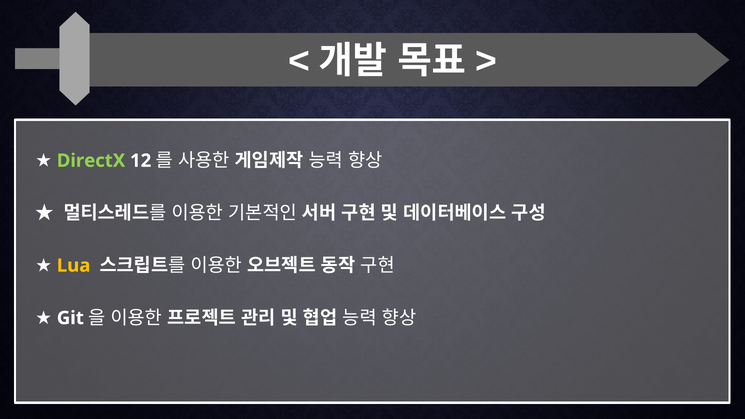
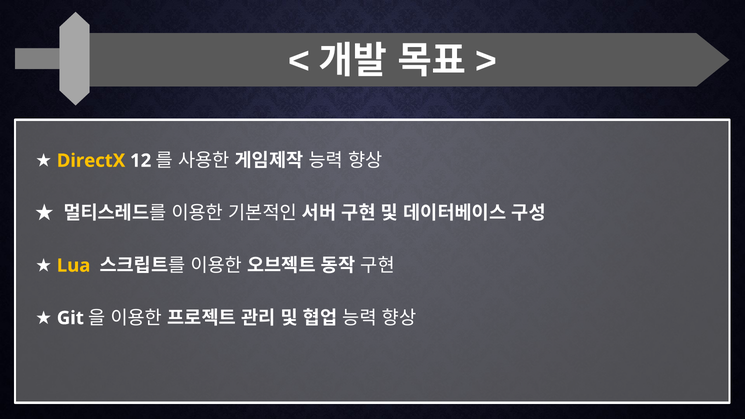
DirectX colour: light green -> yellow
